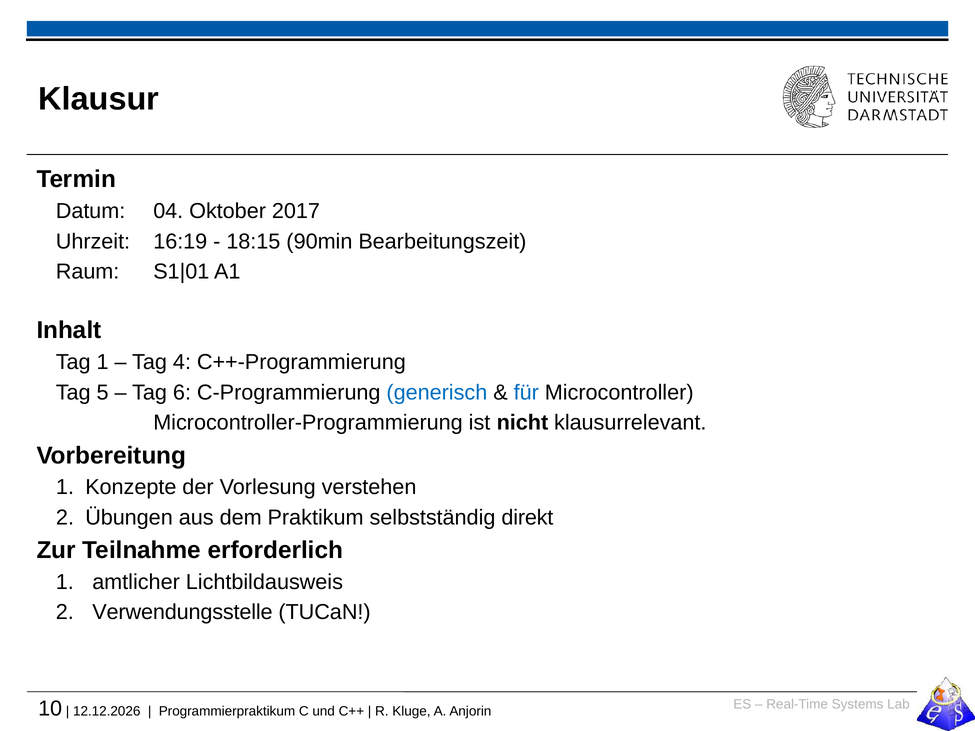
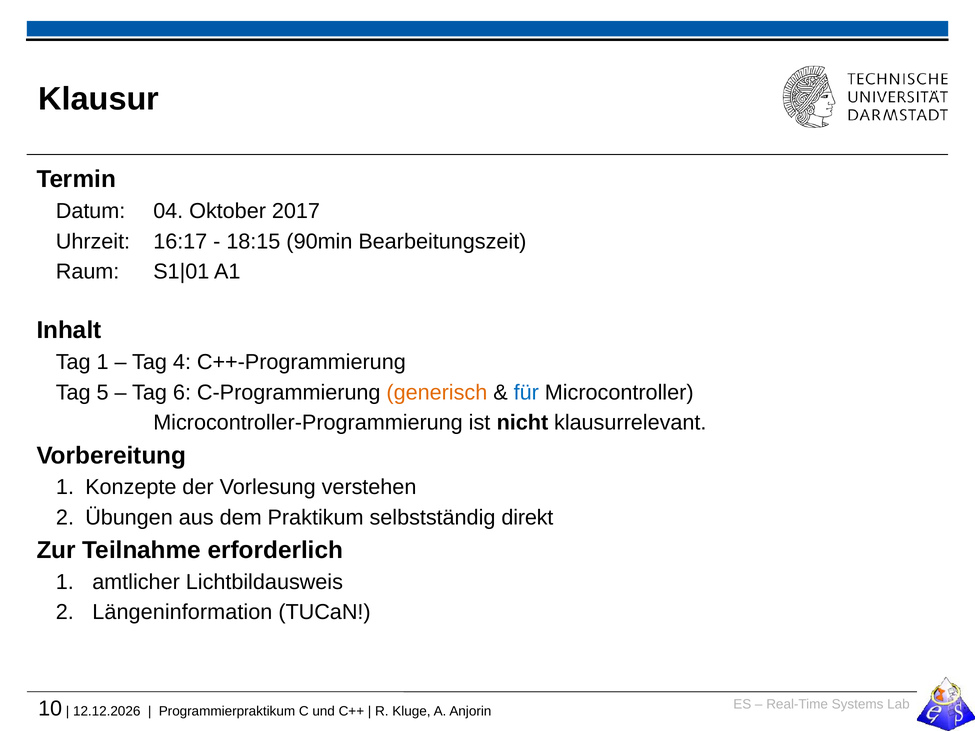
16:19: 16:19 -> 16:17
generisch colour: blue -> orange
Verwendungsstelle: Verwendungsstelle -> Längeninformation
